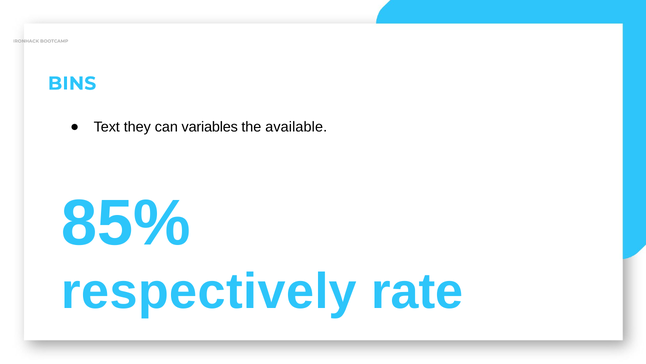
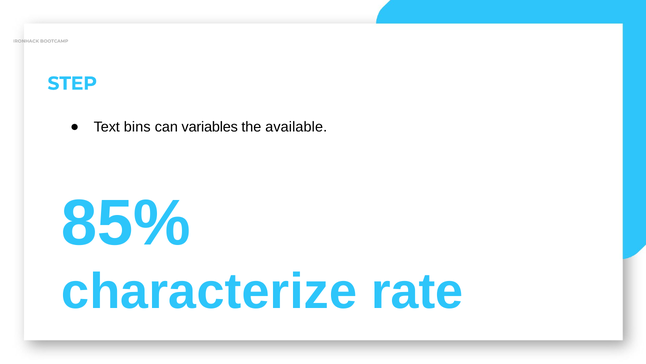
BINS: BINS -> STEP
they: they -> bins
respectively: respectively -> characterize
